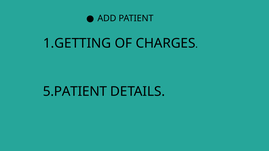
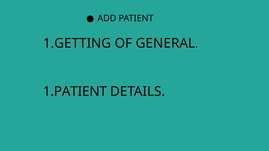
CHARGES: CHARGES -> GENERAL
5.PATIENT: 5.PATIENT -> 1.PATIENT
